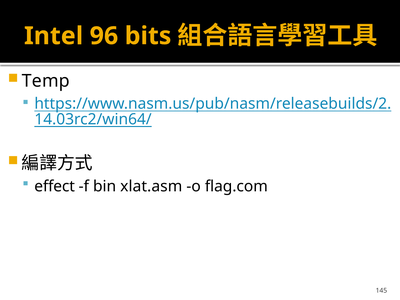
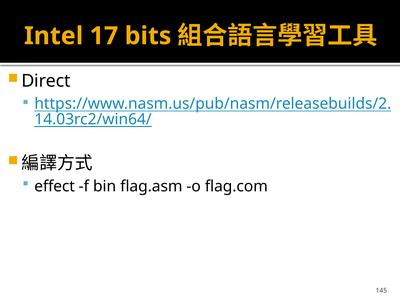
96: 96 -> 17
Temp: Temp -> Direct
xlat.asm: xlat.asm -> flag.asm
